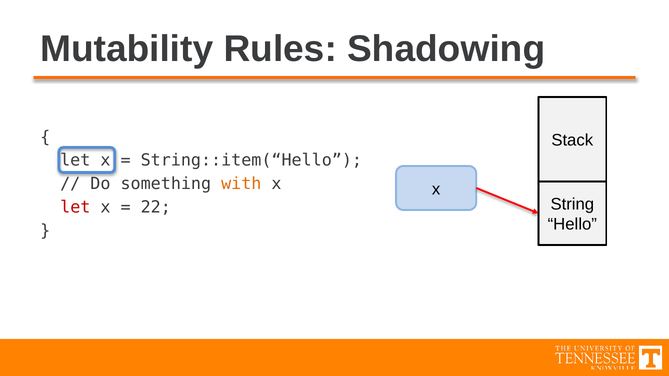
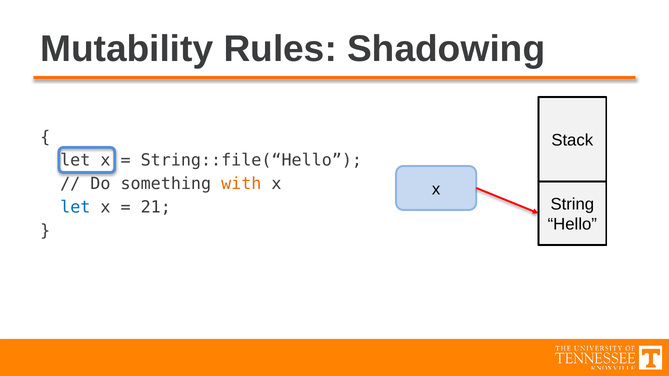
String::item(“Hello: String::item(“Hello -> String::file(“Hello
let at (75, 207) colour: red -> blue
22: 22 -> 21
